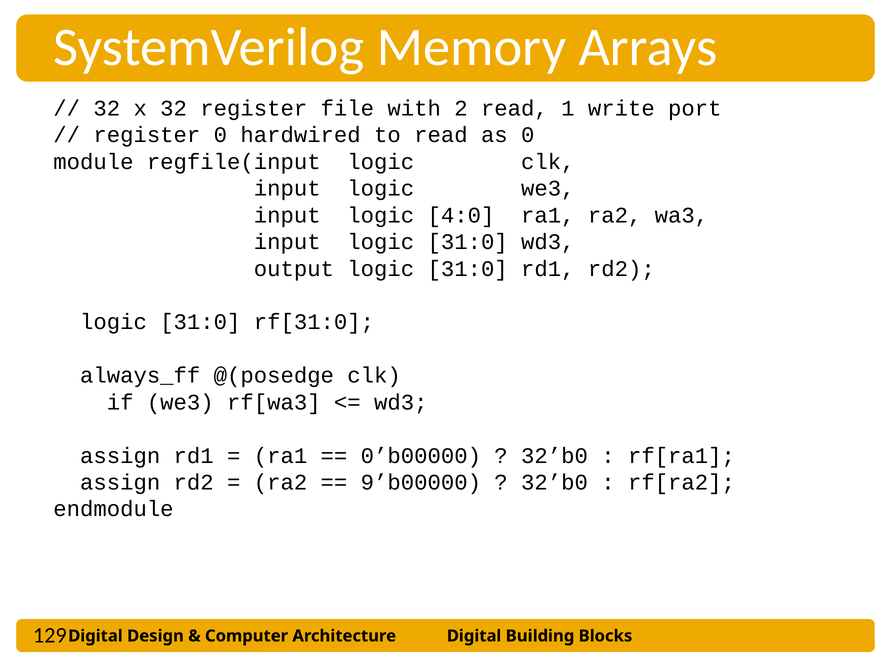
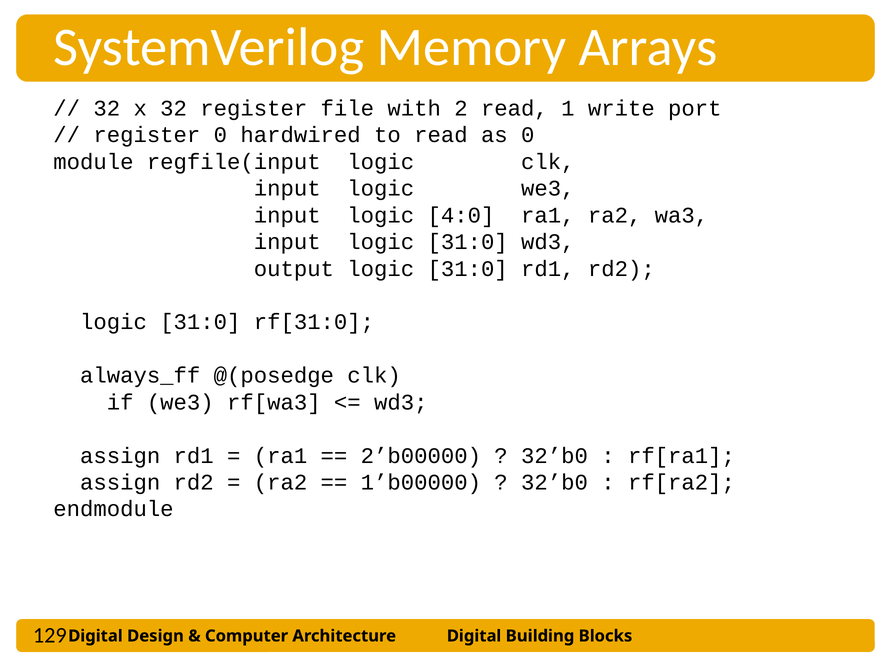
0’b00000: 0’b00000 -> 2’b00000
9’b00000: 9’b00000 -> 1’b00000
